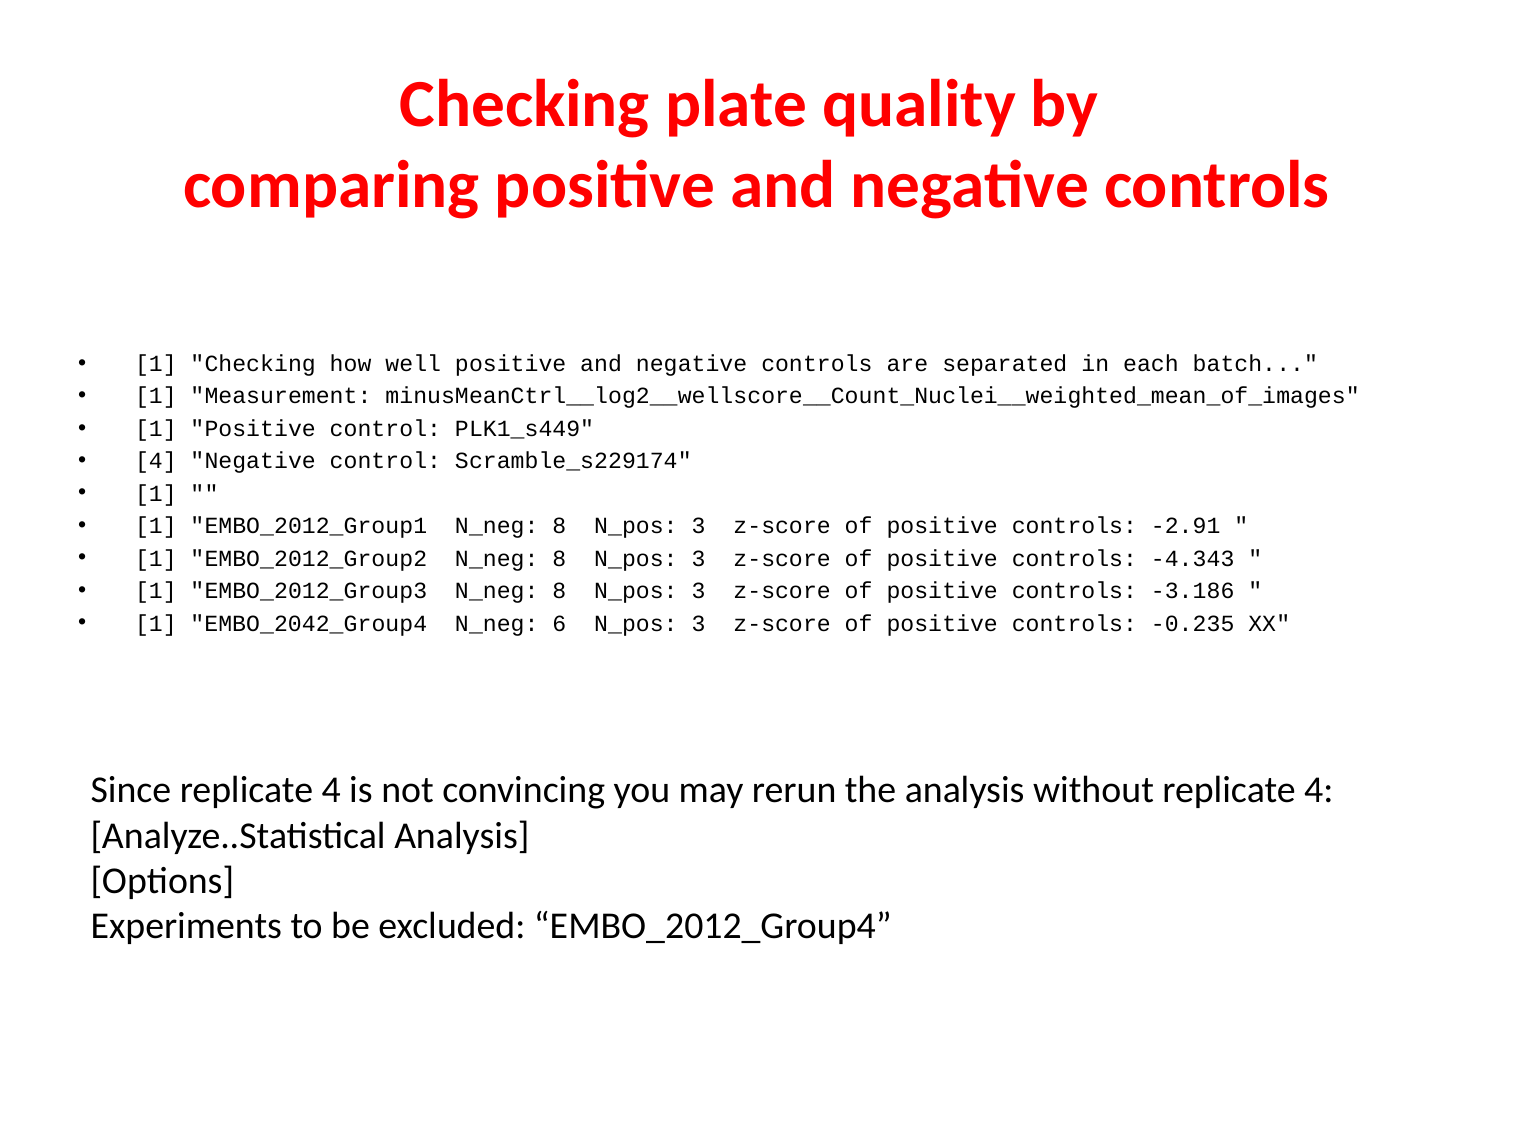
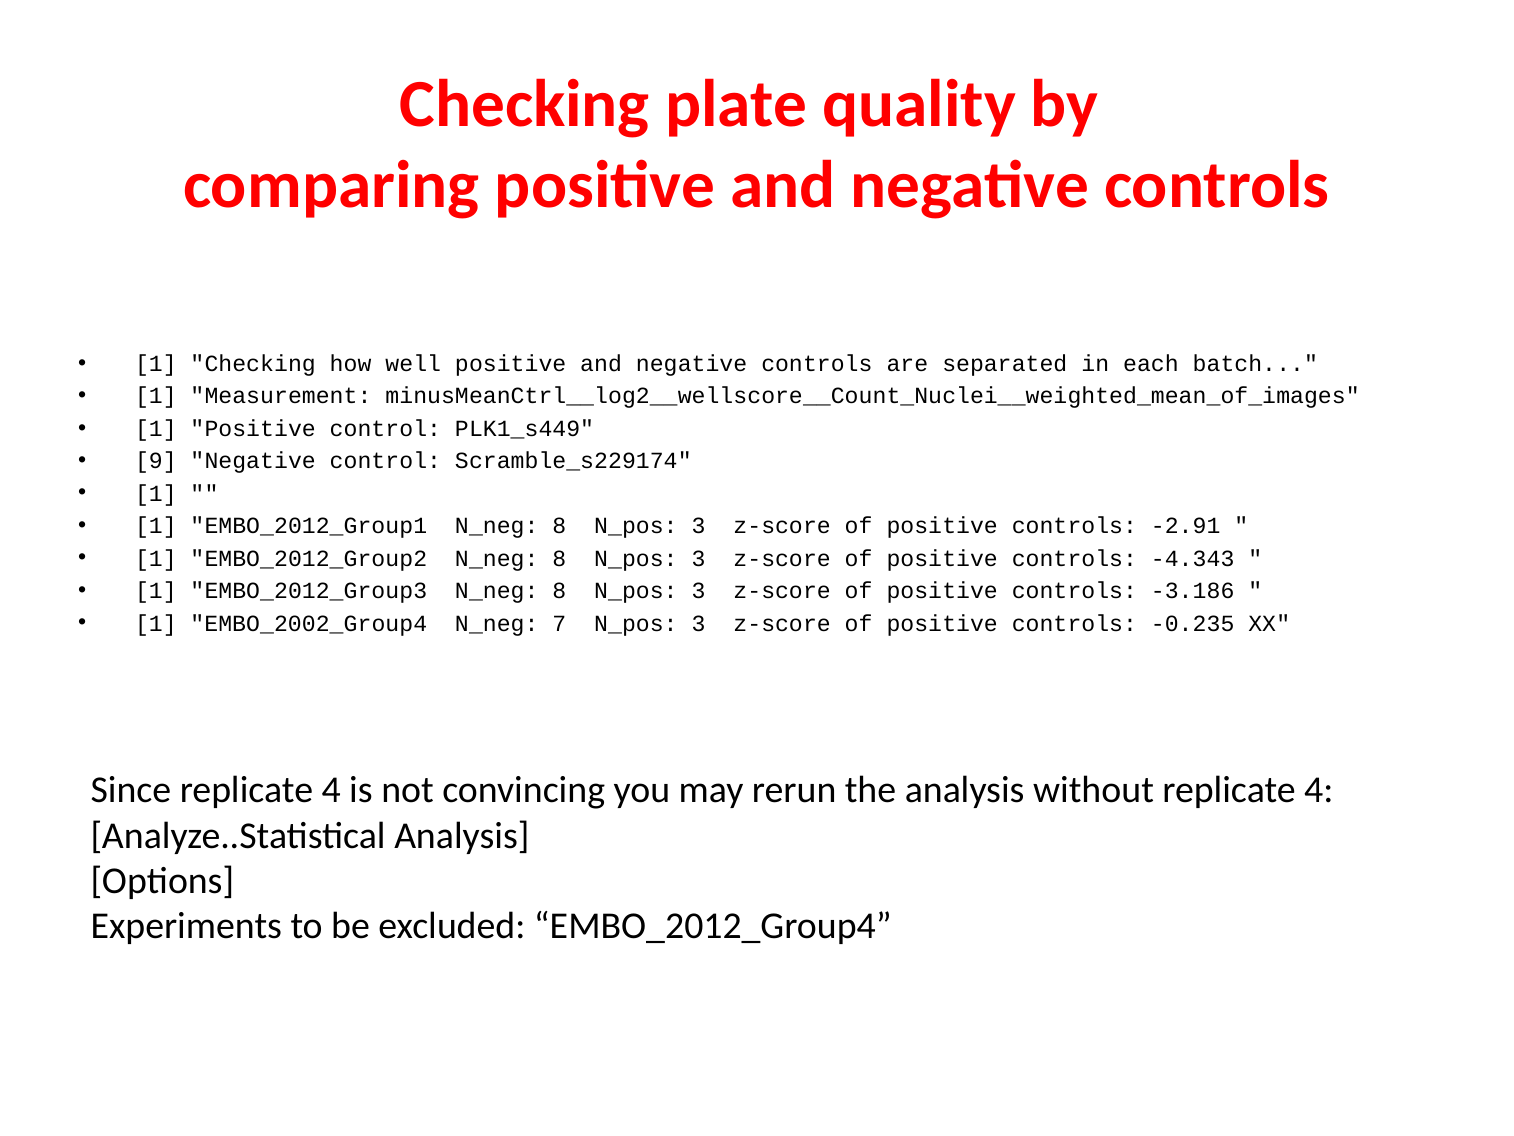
4 at (156, 461): 4 -> 9
EMBO_2042_Group4: EMBO_2042_Group4 -> EMBO_2002_Group4
6: 6 -> 7
